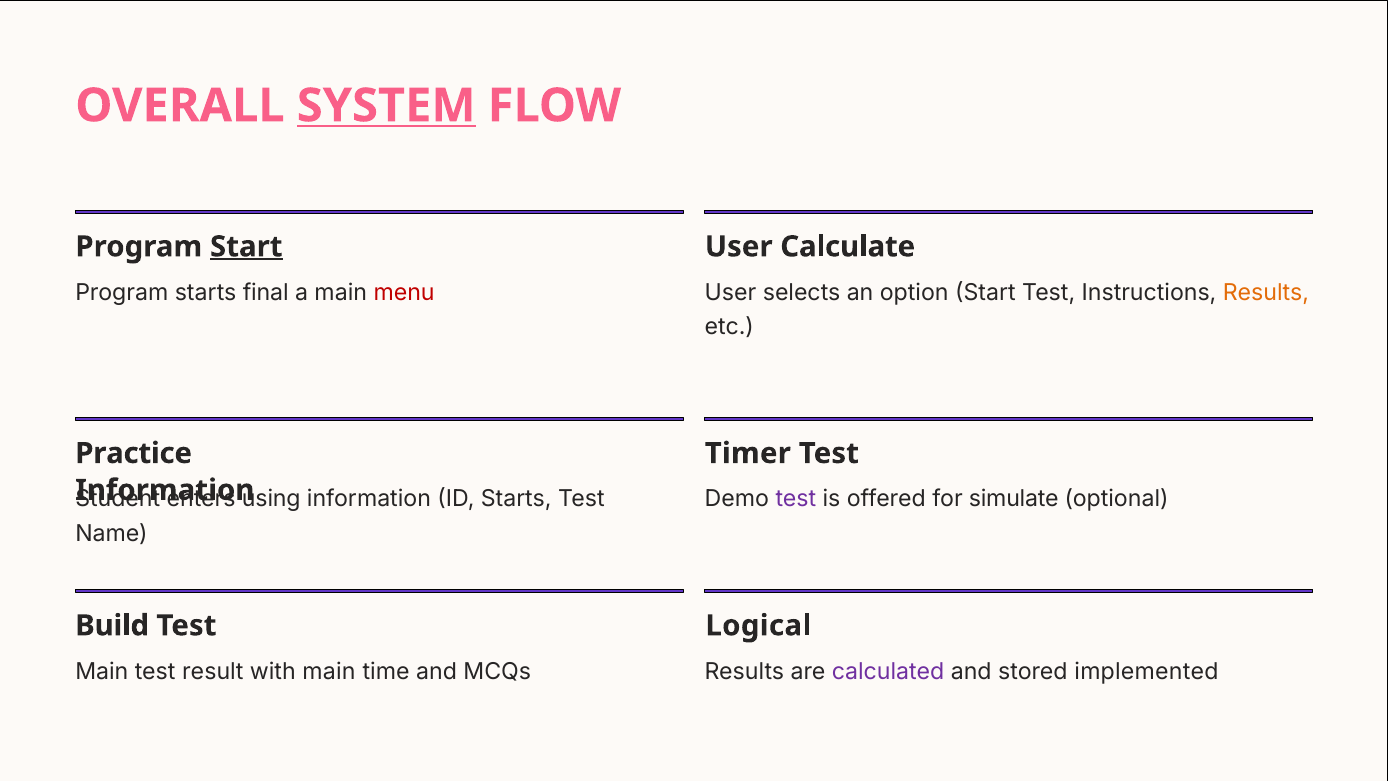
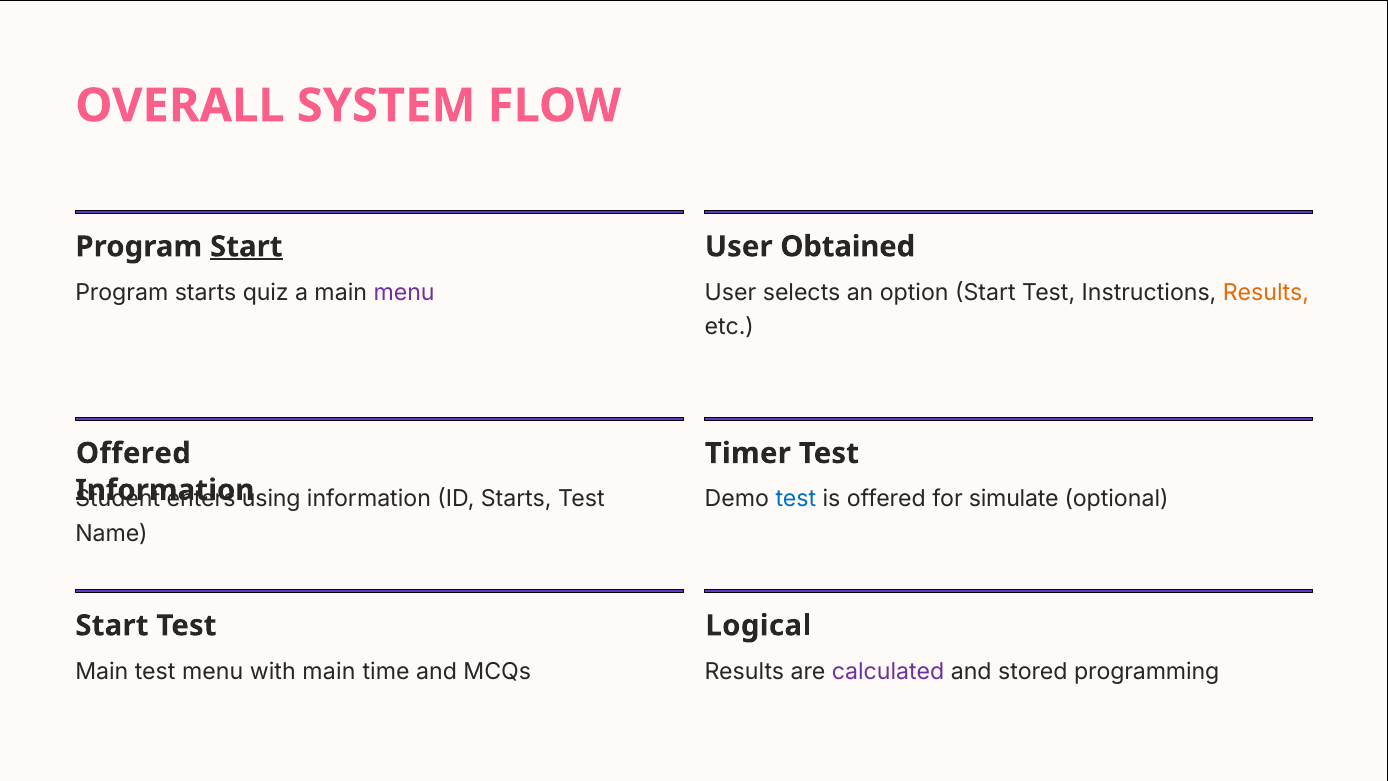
SYSTEM underline: present -> none
Calculate: Calculate -> Obtained
final: final -> quiz
menu at (404, 292) colour: red -> purple
Practice at (134, 453): Practice -> Offered
test at (796, 499) colour: purple -> blue
Build at (112, 625): Build -> Start
test result: result -> menu
implemented: implemented -> programming
